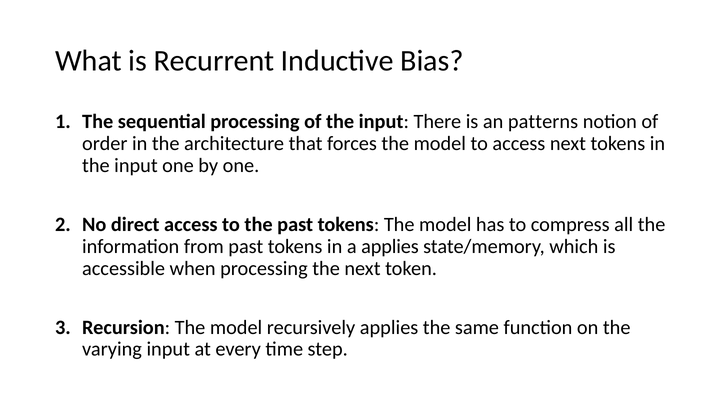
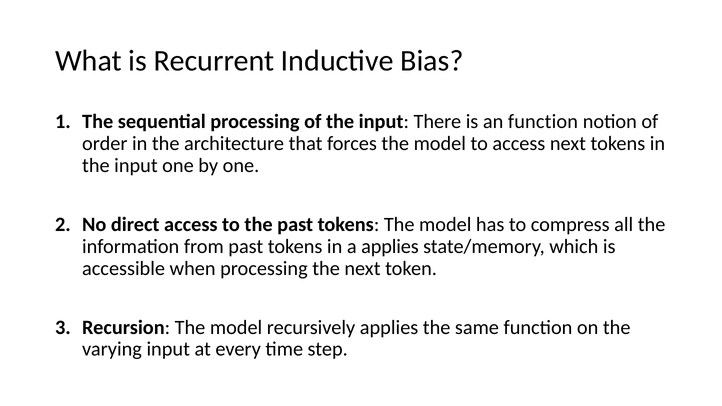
an patterns: patterns -> function
